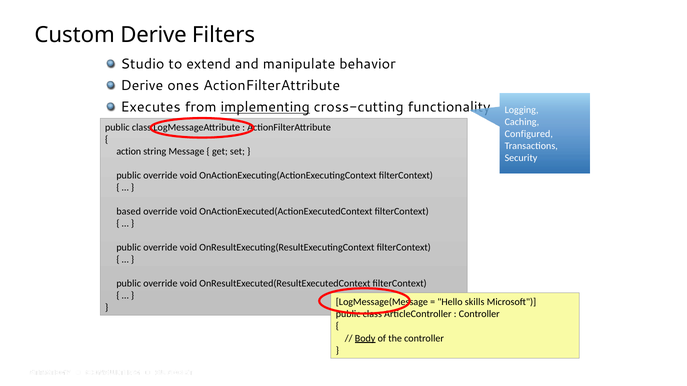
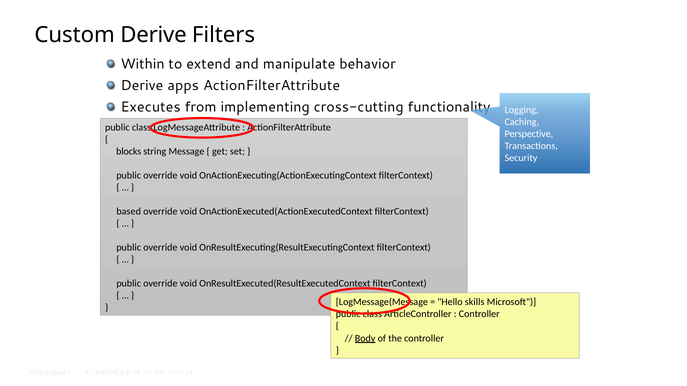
Studio: Studio -> Within
ones: ones -> apps
implementing underline: present -> none
Configured: Configured -> Perspective
action: action -> blocks
